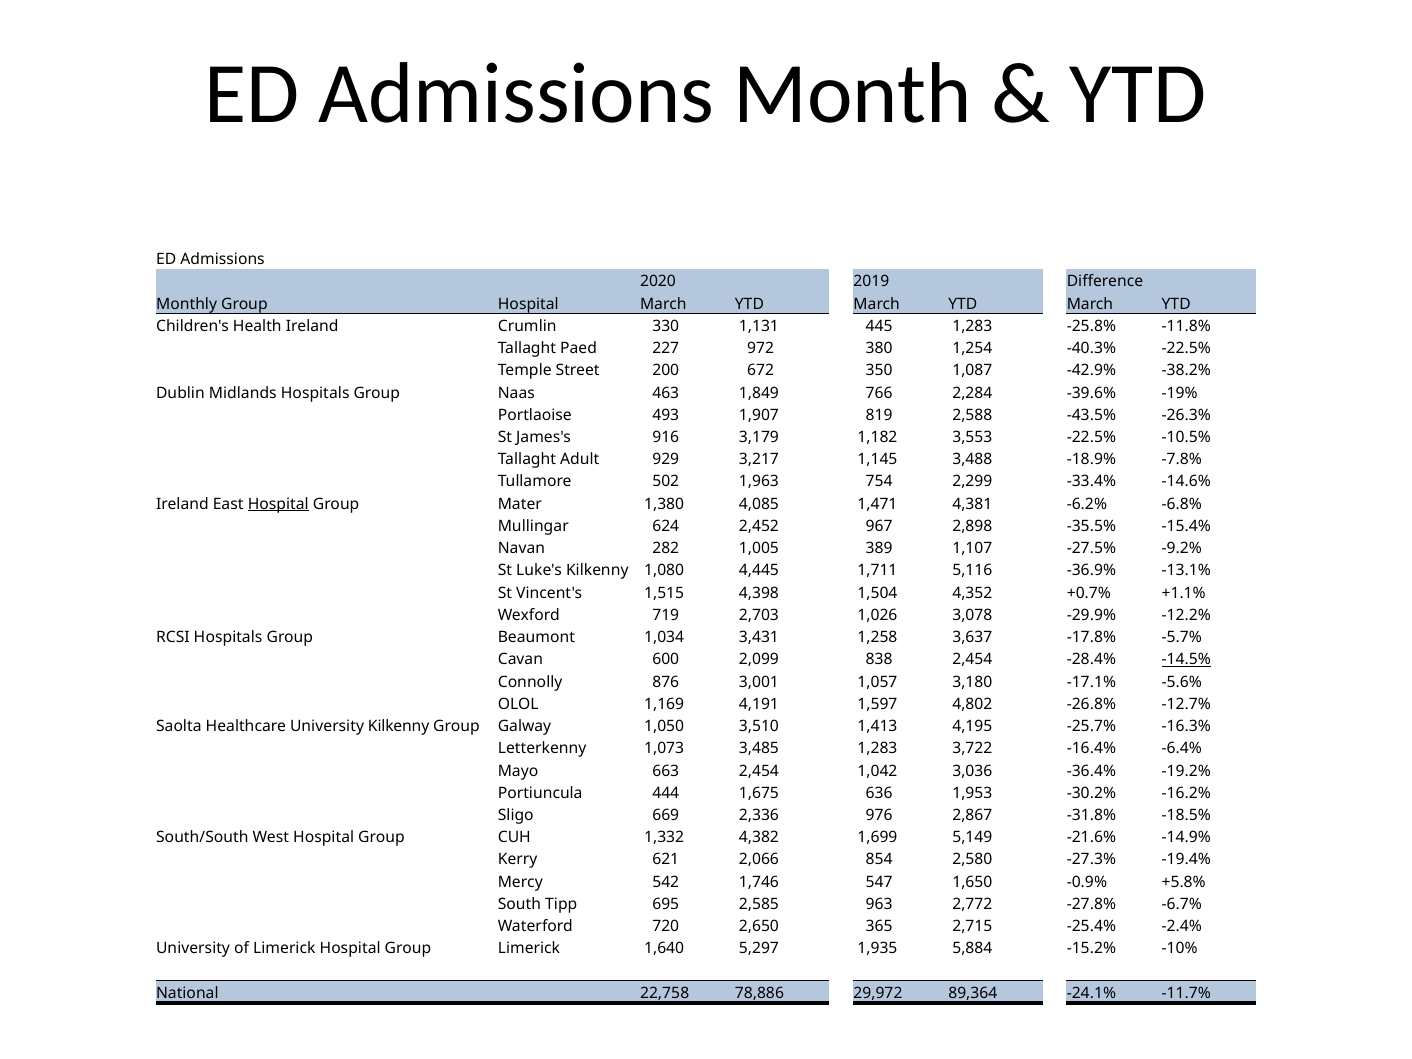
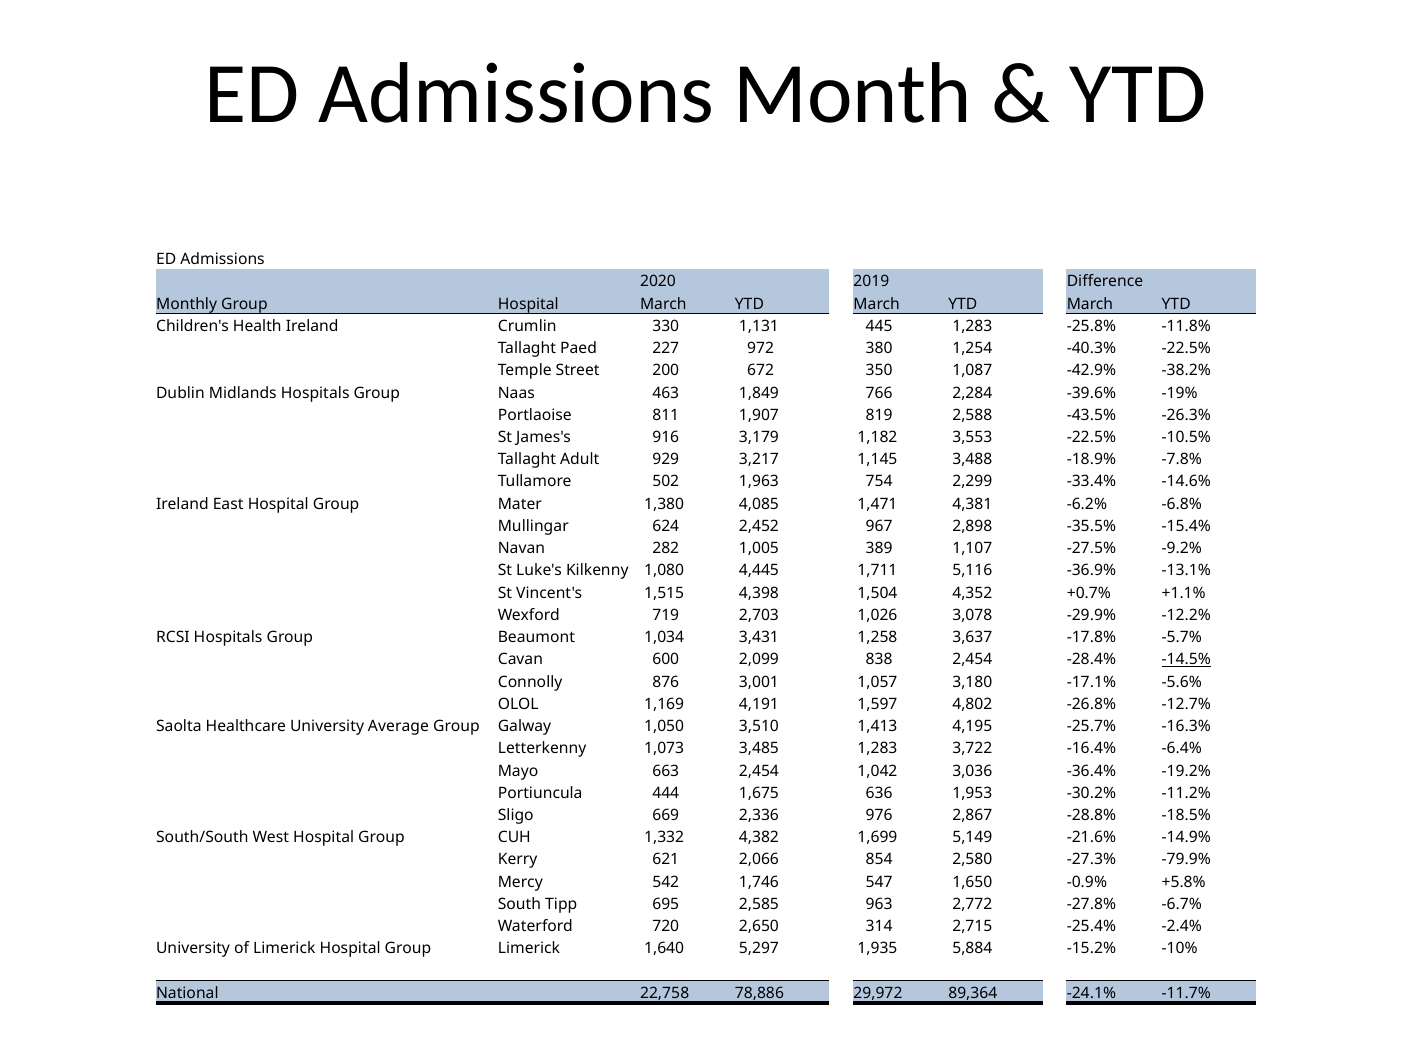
493: 493 -> 811
Hospital at (278, 504) underline: present -> none
University Kilkenny: Kilkenny -> Average
-16.2%: -16.2% -> -11.2%
-31.8%: -31.8% -> -28.8%
-19.4%: -19.4% -> -79.9%
365: 365 -> 314
